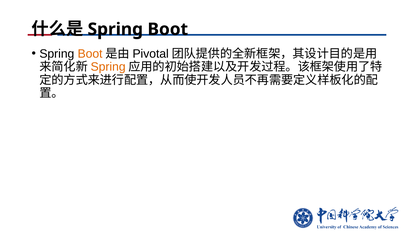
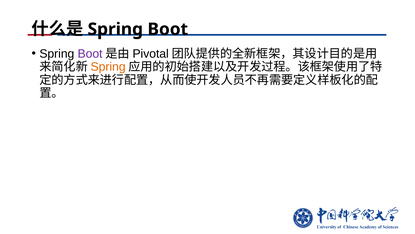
Boot at (90, 54) colour: orange -> purple
